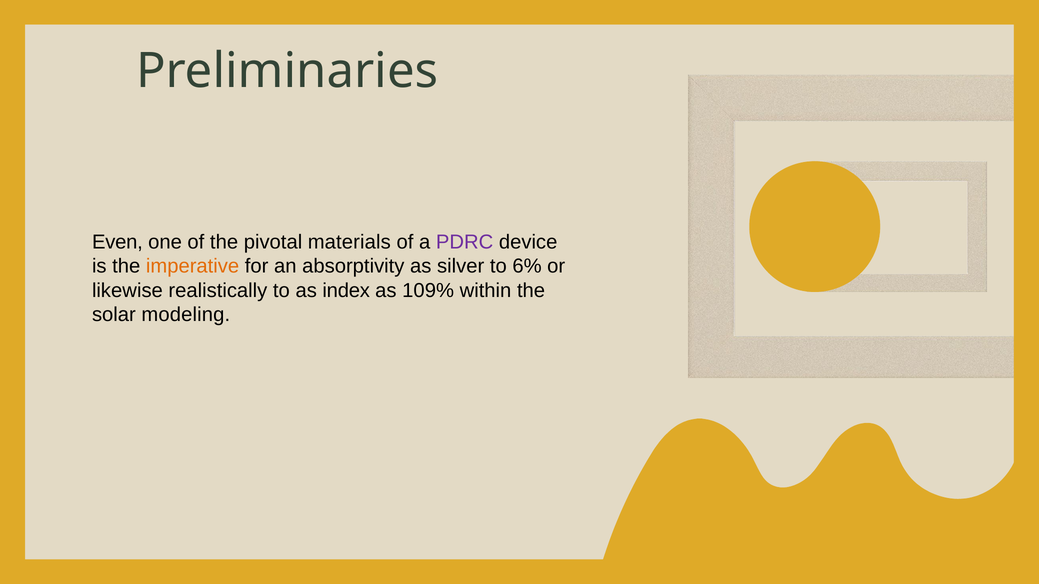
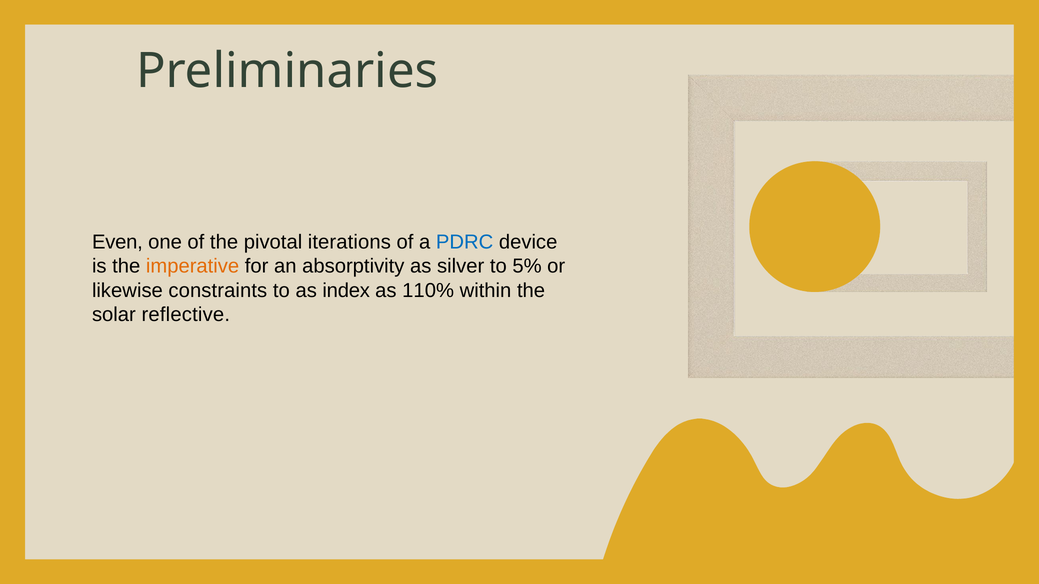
materials: materials -> iterations
PDRC colour: purple -> blue
6%: 6% -> 5%
realistically: realistically -> constraints
109%: 109% -> 110%
modeling: modeling -> reflective
